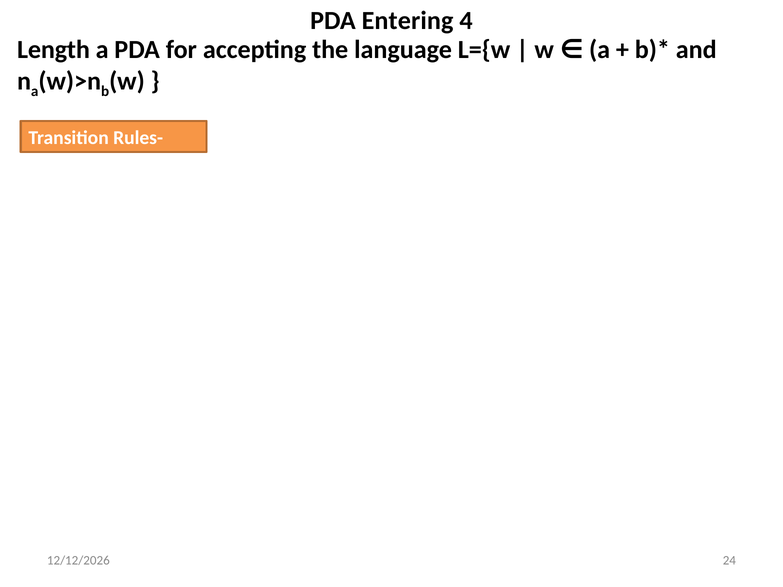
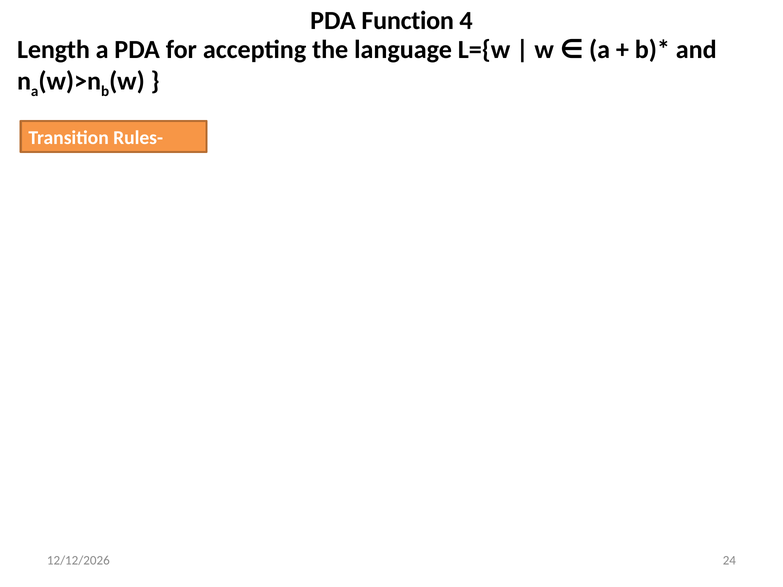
Entering: Entering -> Function
